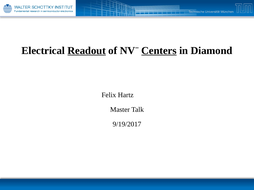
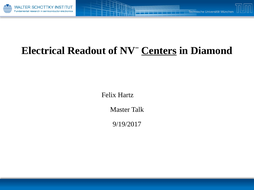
Readout underline: present -> none
